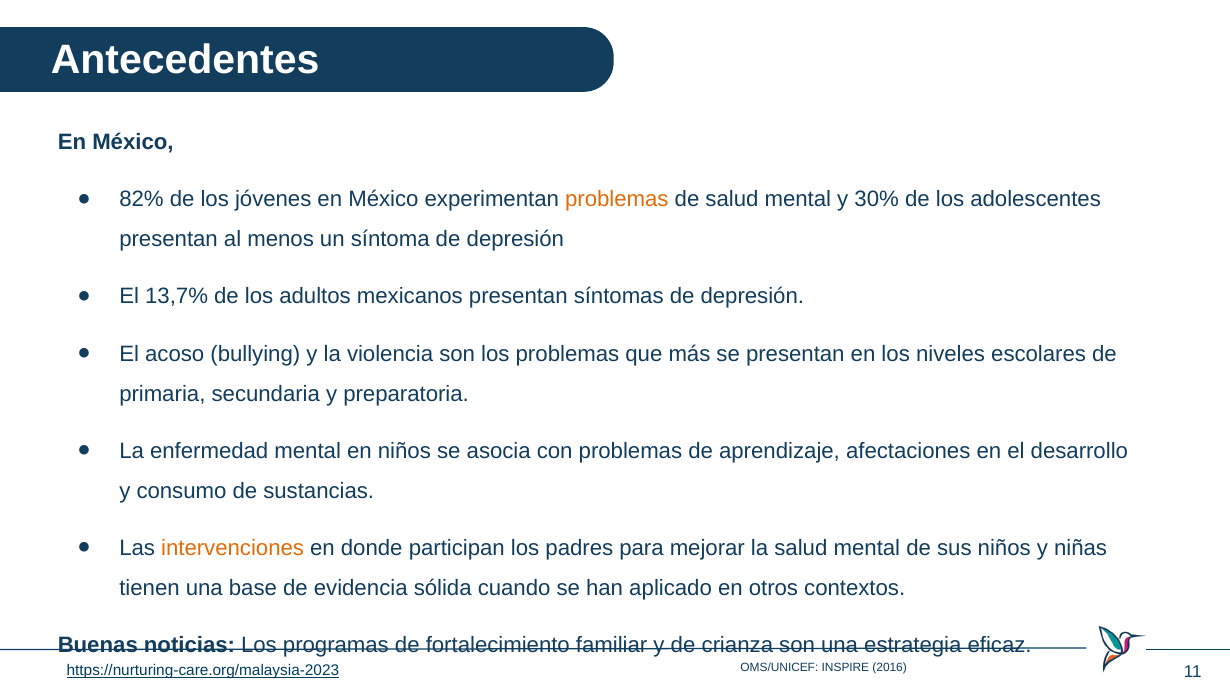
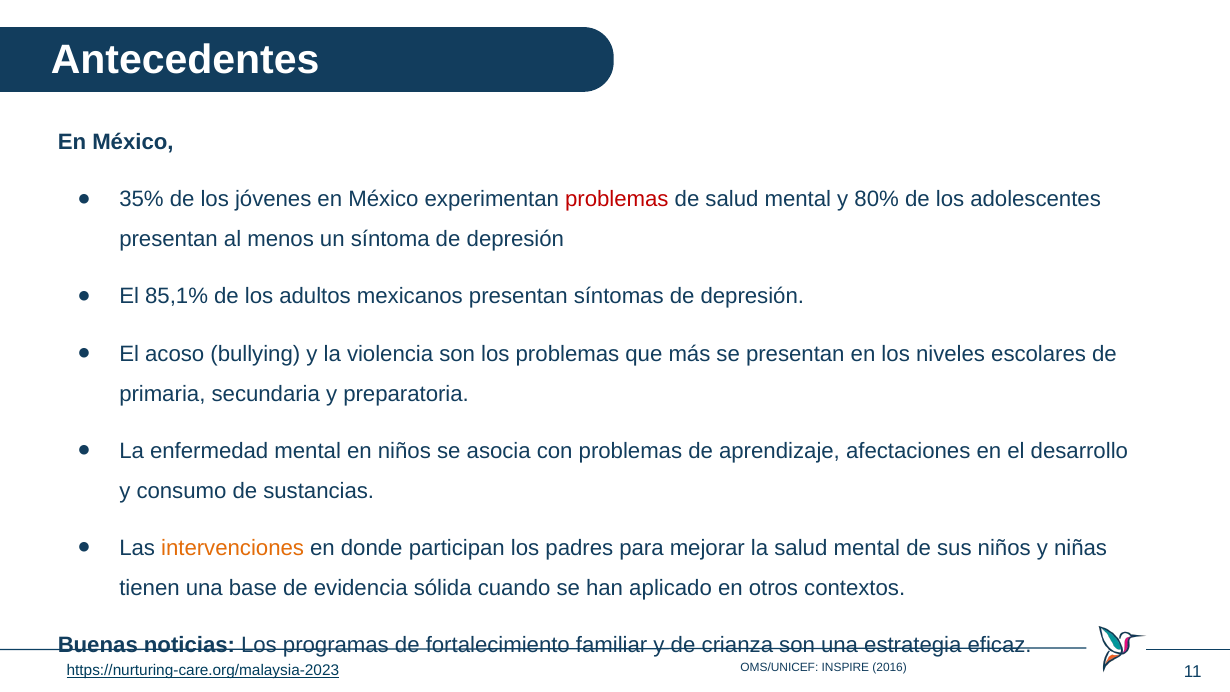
82%: 82% -> 35%
problemas at (617, 199) colour: orange -> red
30%: 30% -> 80%
13,7%: 13,7% -> 85,1%
